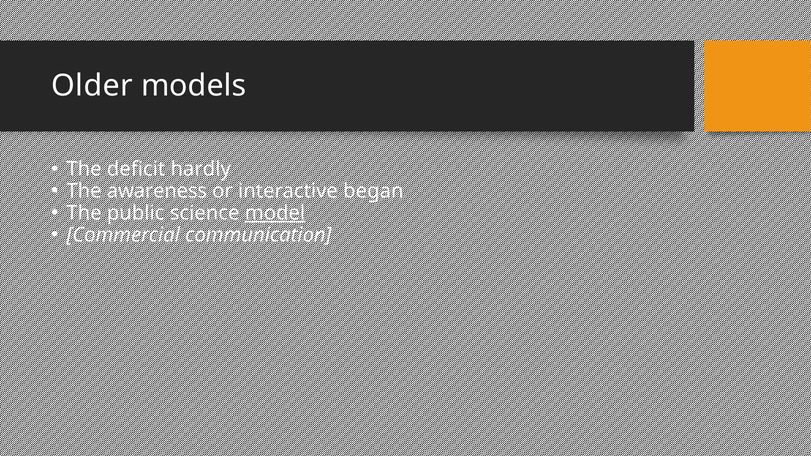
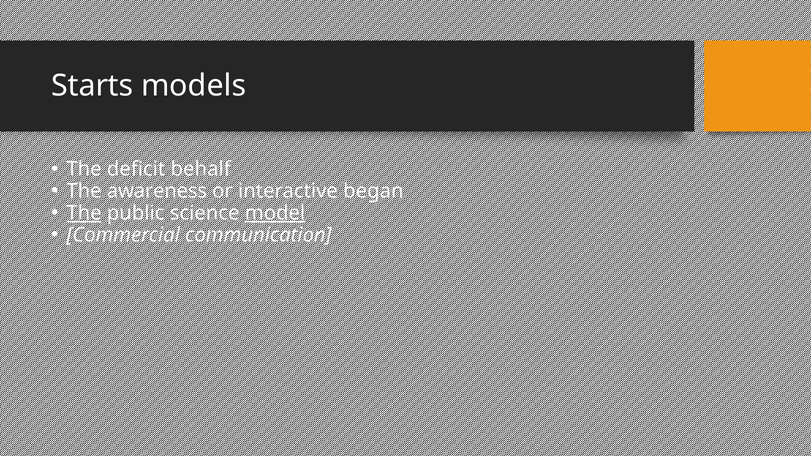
Older: Older -> Starts
hardly: hardly -> behalf
The at (84, 213) underline: none -> present
